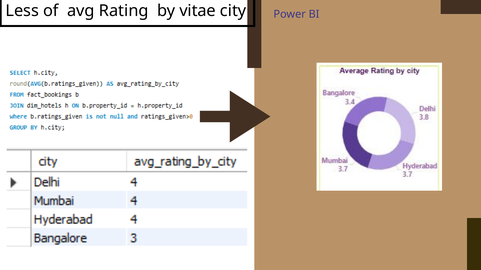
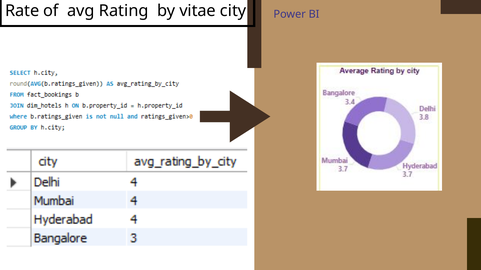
Less: Less -> Rate
